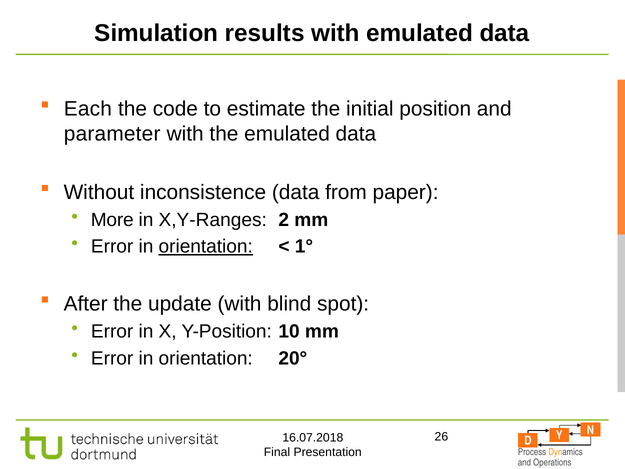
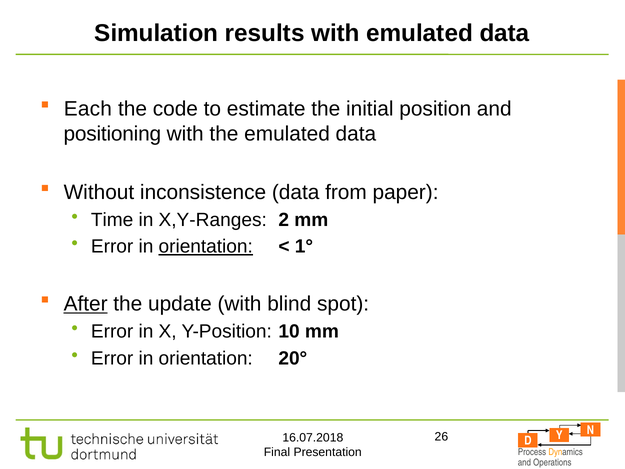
parameter: parameter -> positioning
More: More -> Time
After underline: none -> present
